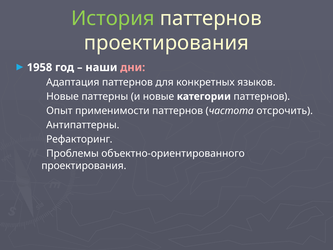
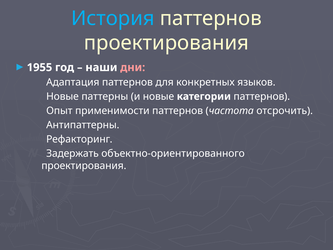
История colour: light green -> light blue
1958: 1958 -> 1955
Проблемы: Проблемы -> Задержать
